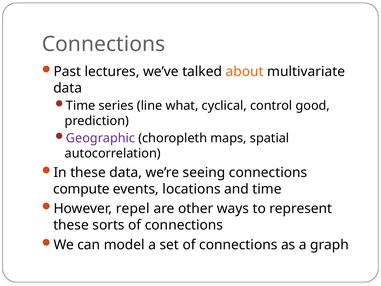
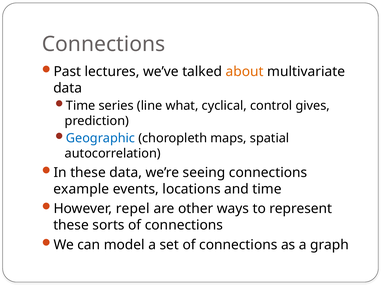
good: good -> gives
Geographic colour: purple -> blue
compute: compute -> example
